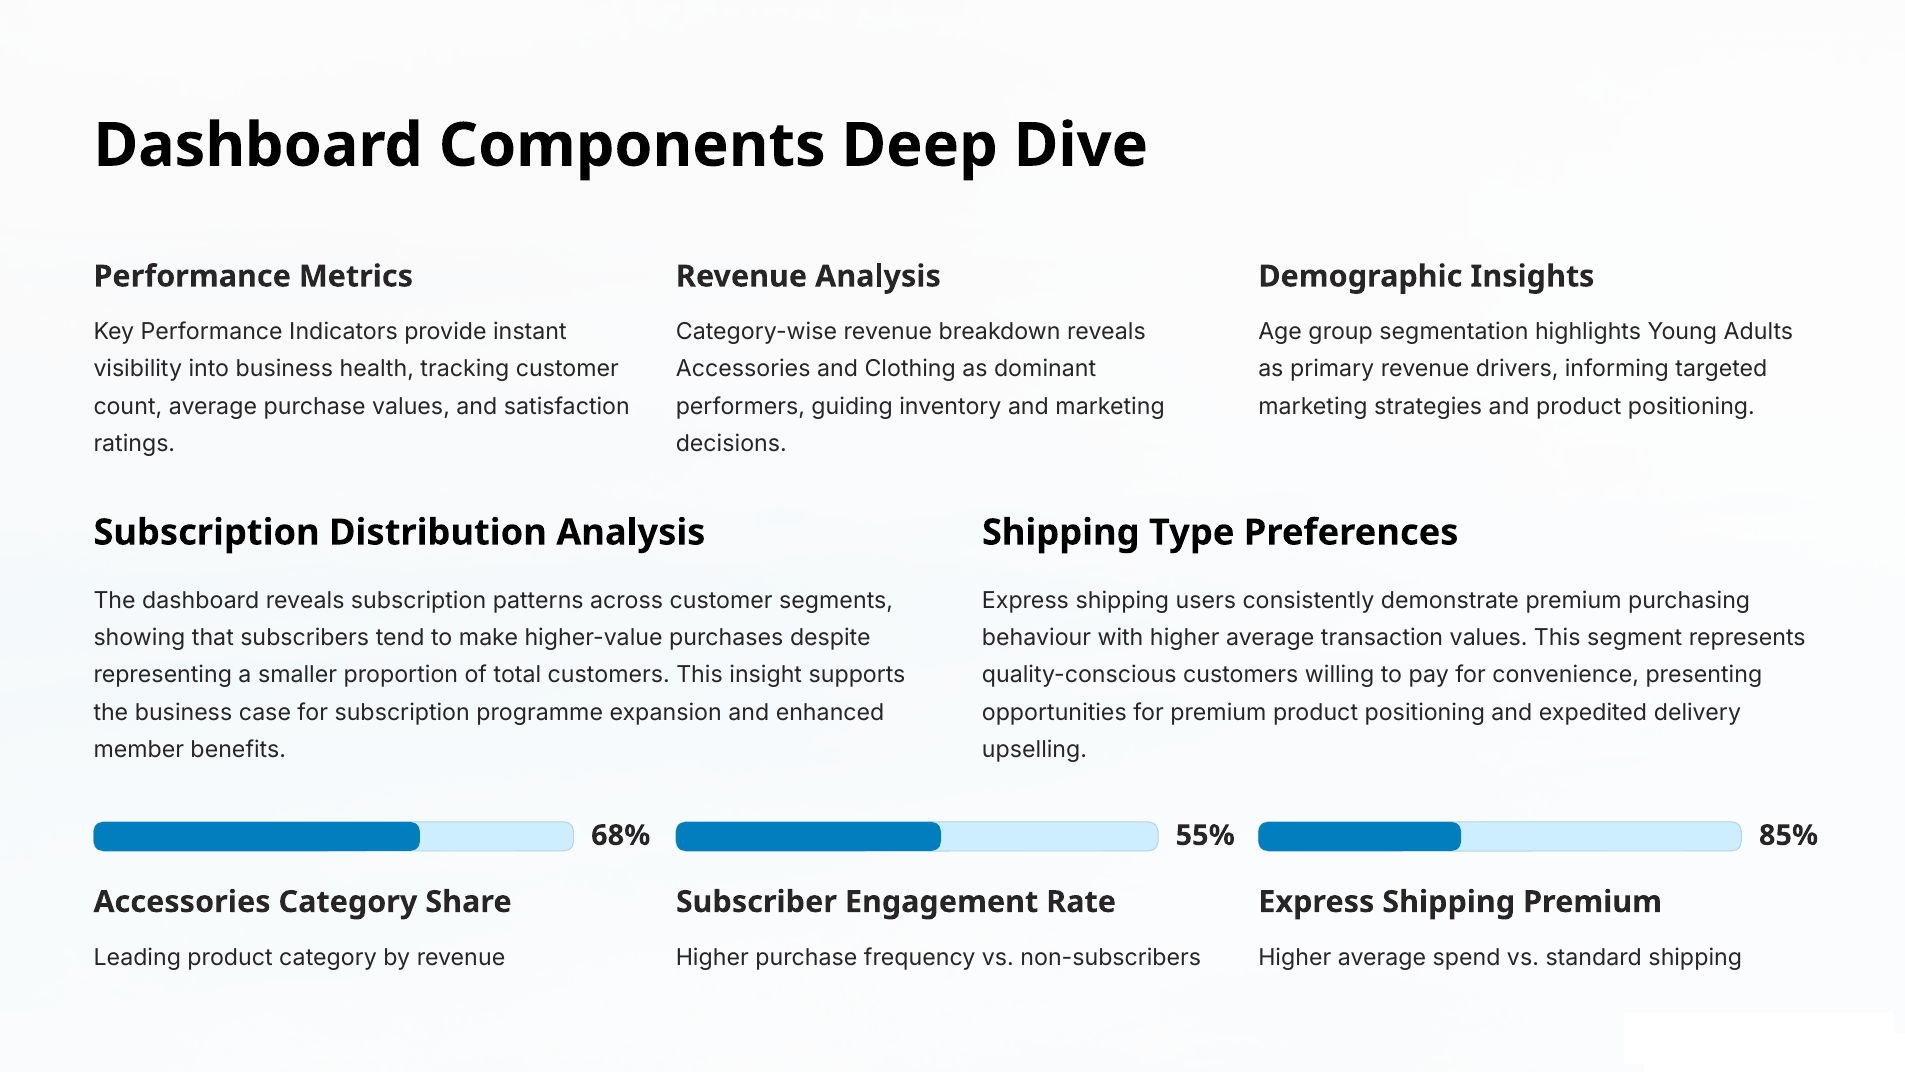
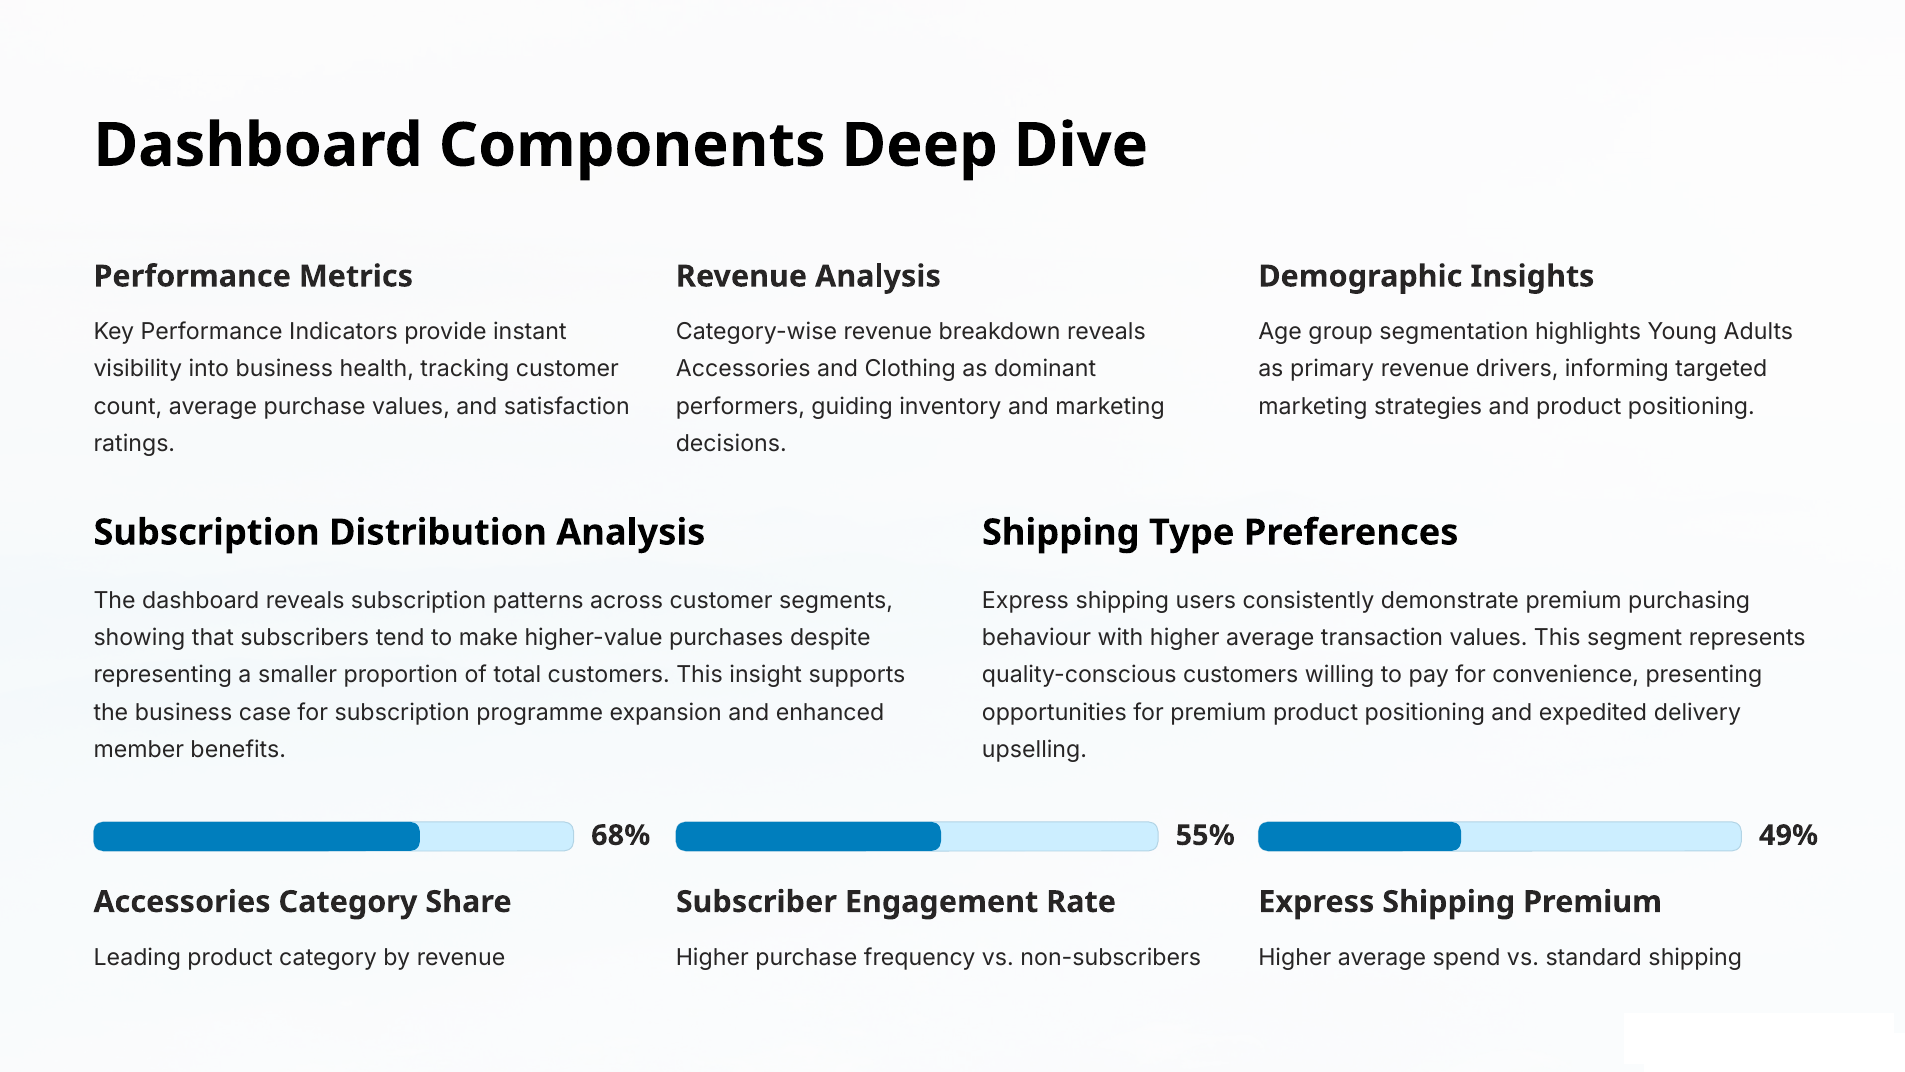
85%: 85% -> 49%
